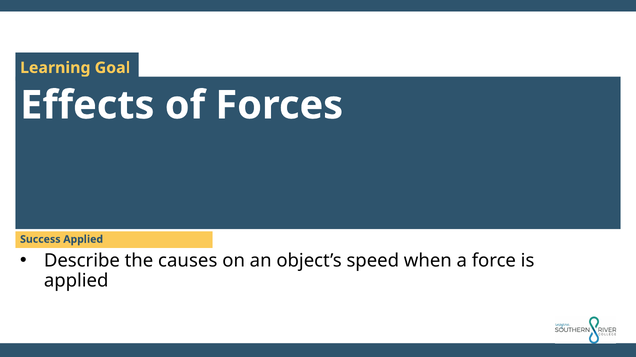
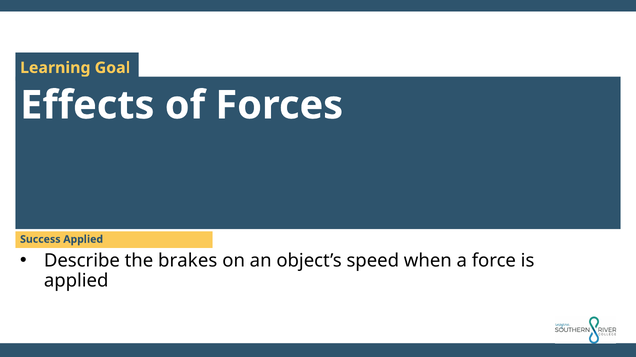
causes: causes -> brakes
